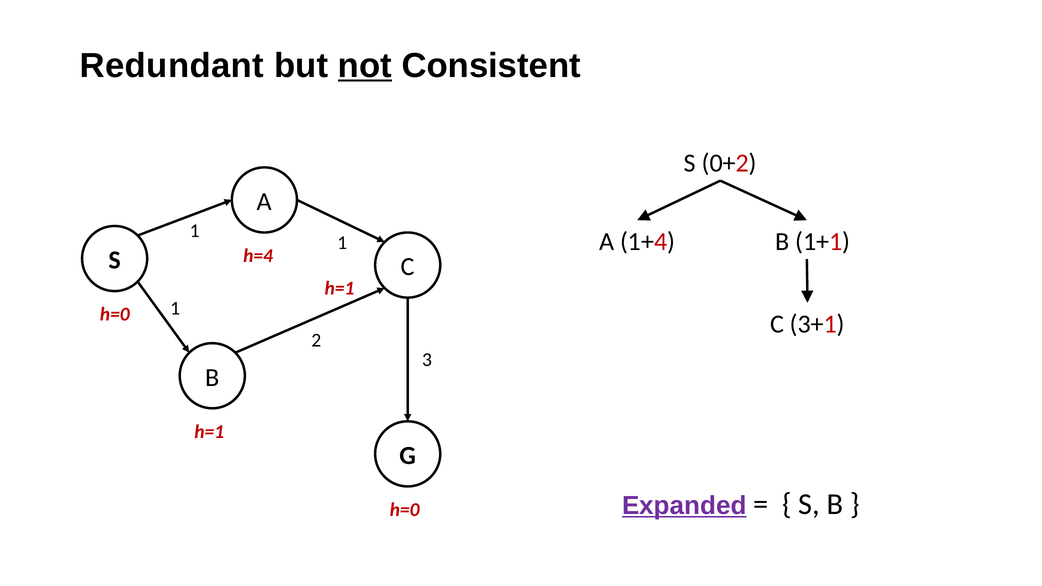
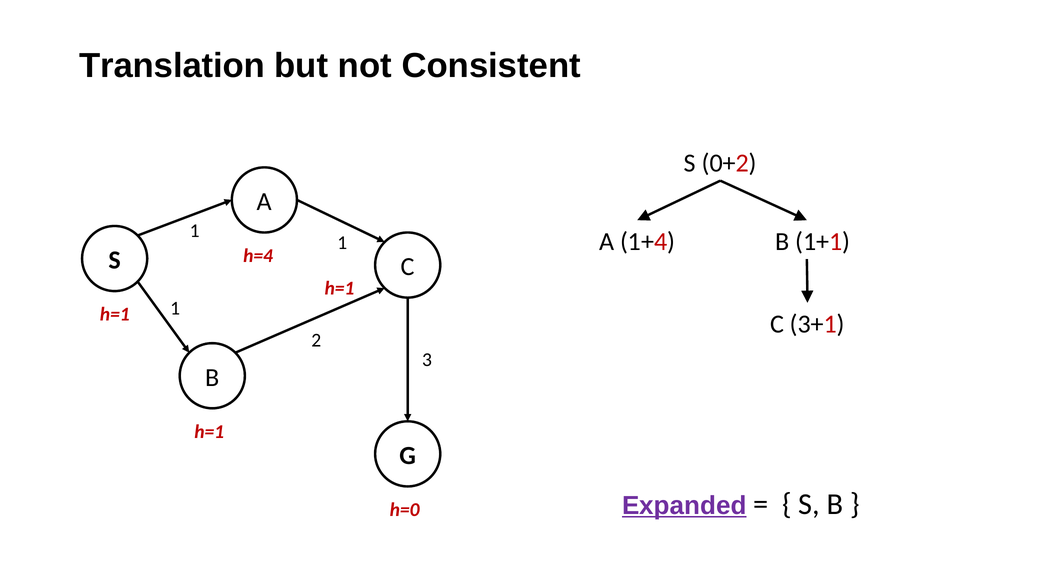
Redundant: Redundant -> Translation
not underline: present -> none
h=0 at (115, 315): h=0 -> h=1
